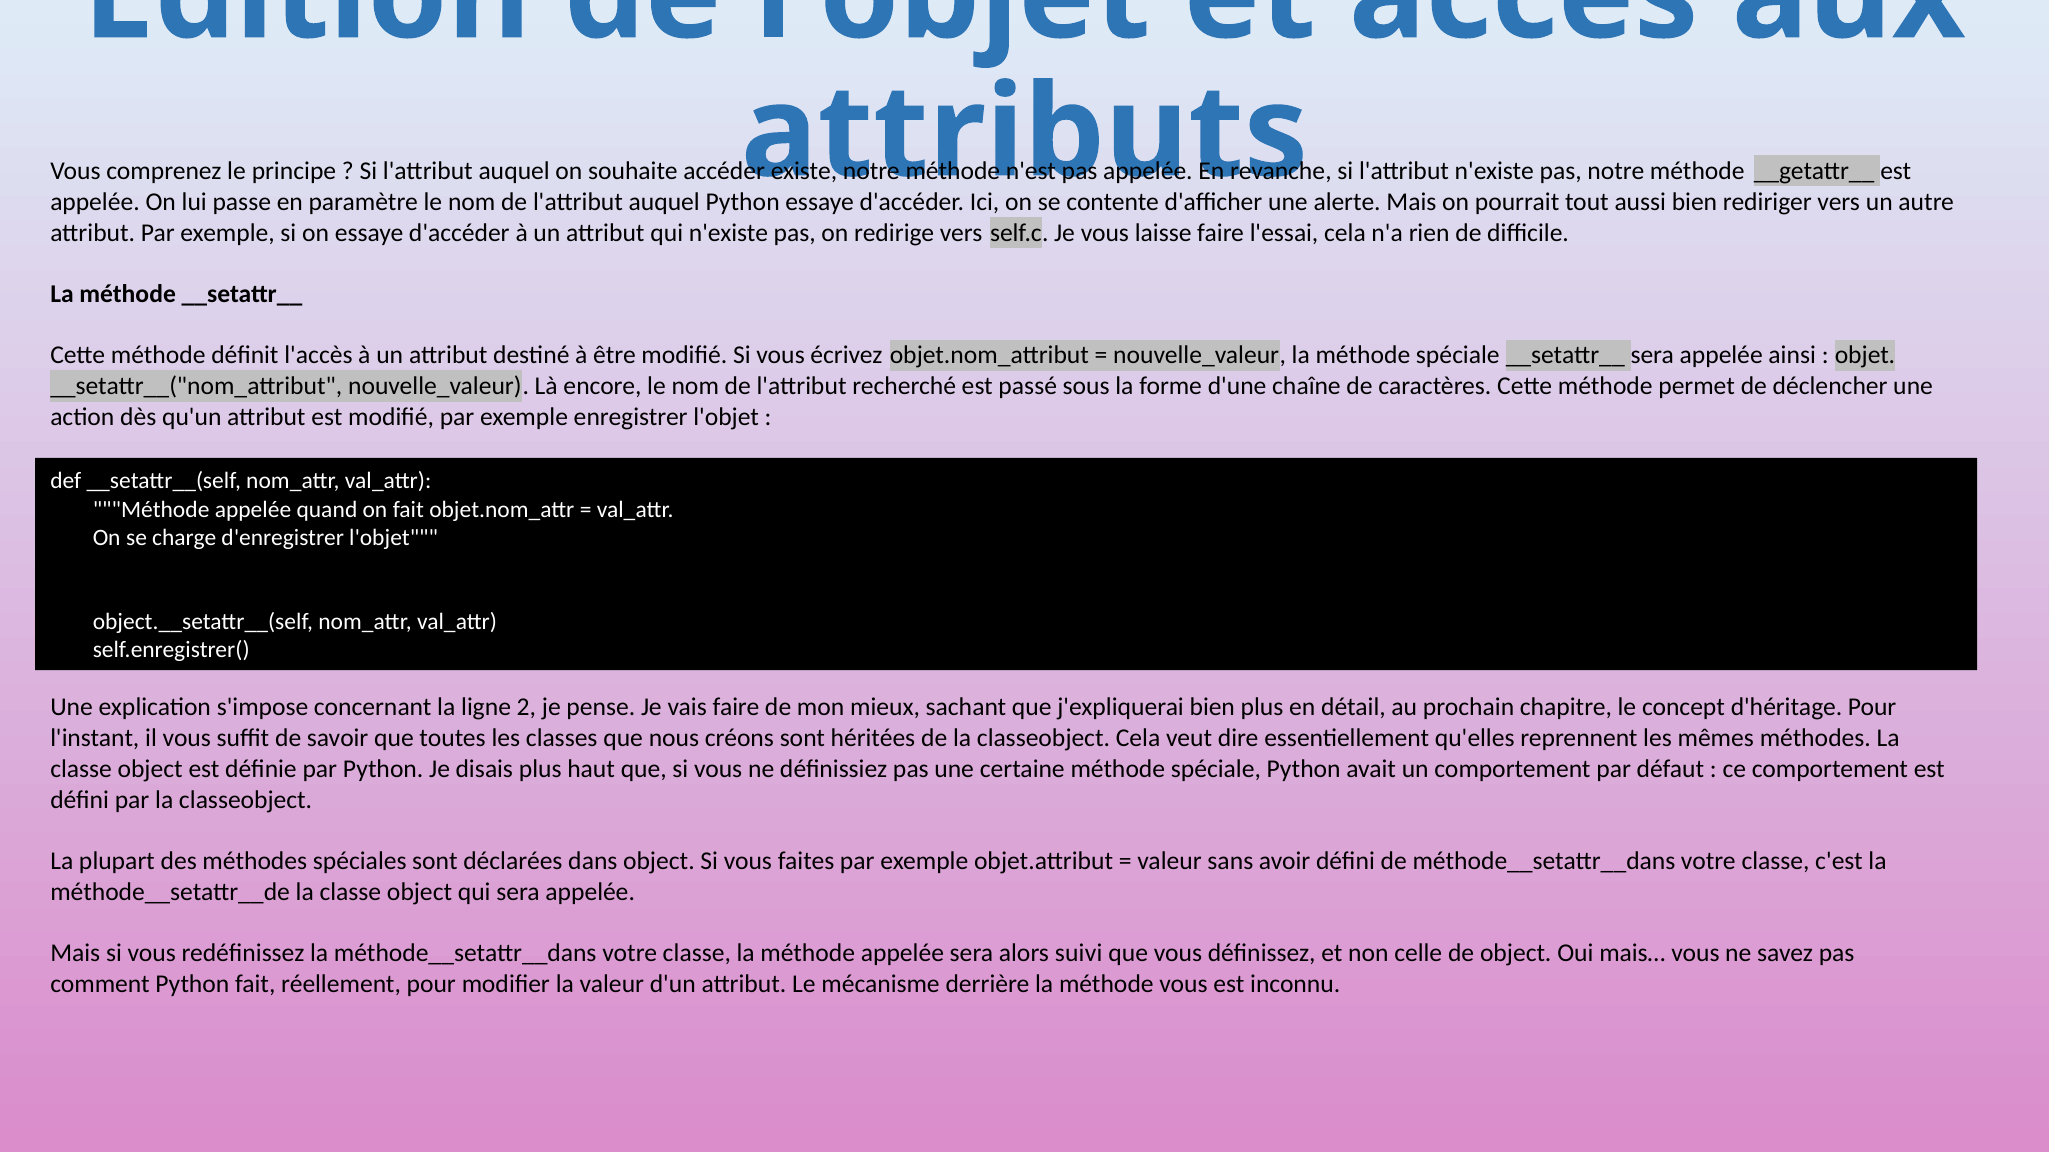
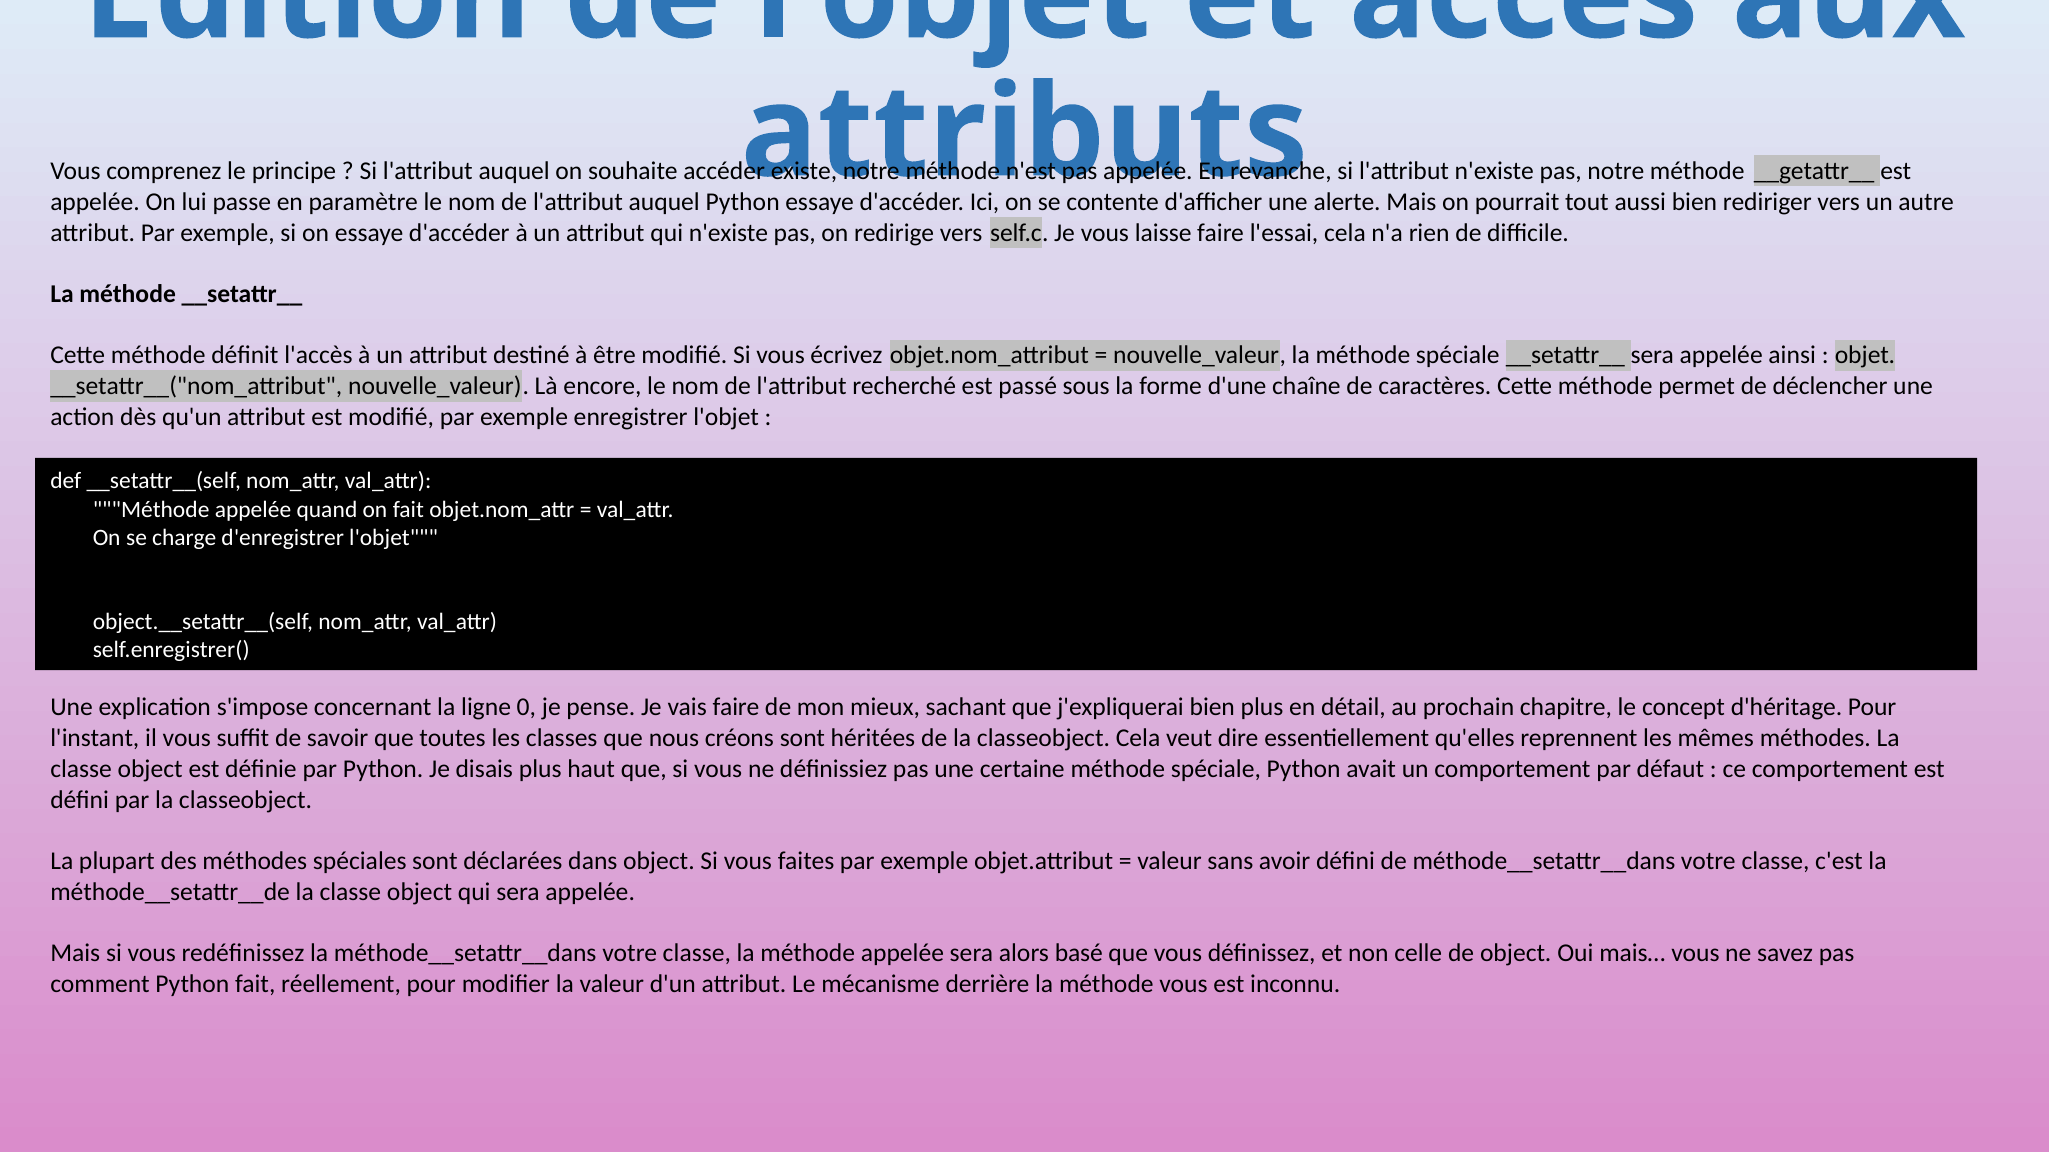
2: 2 -> 0
suivi: suivi -> basé
